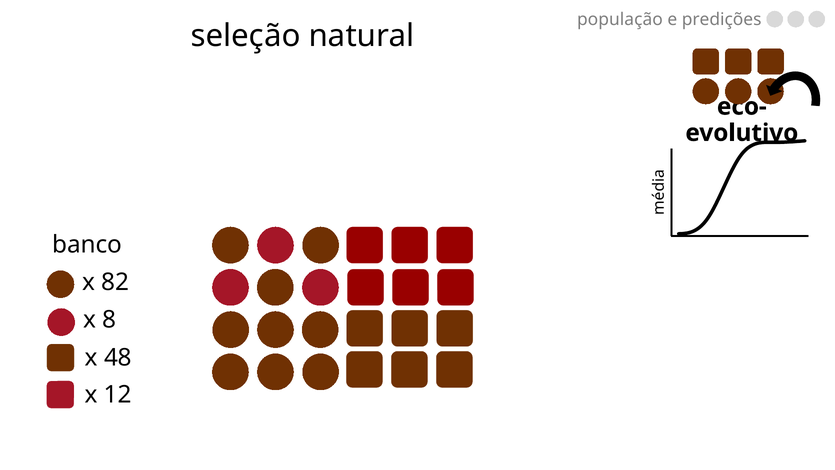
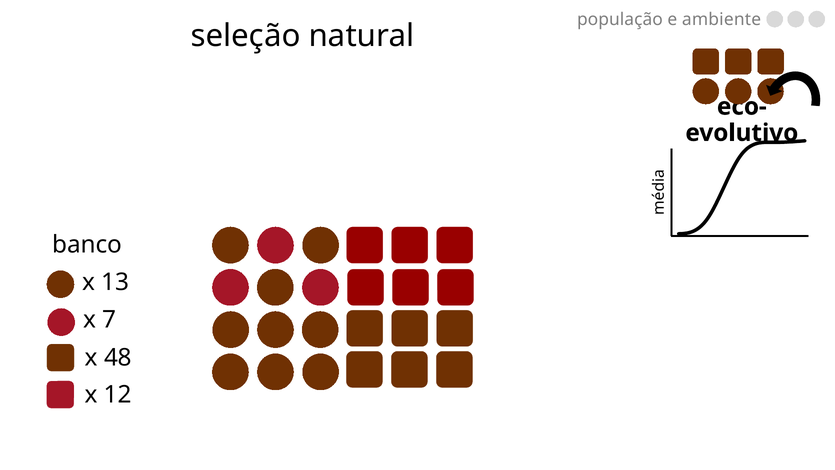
predições: predições -> ambiente
82: 82 -> 13
8: 8 -> 7
